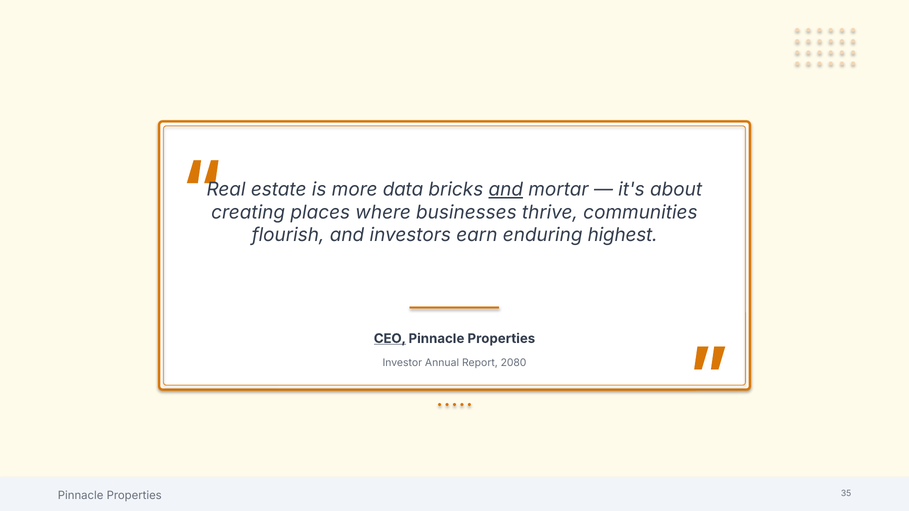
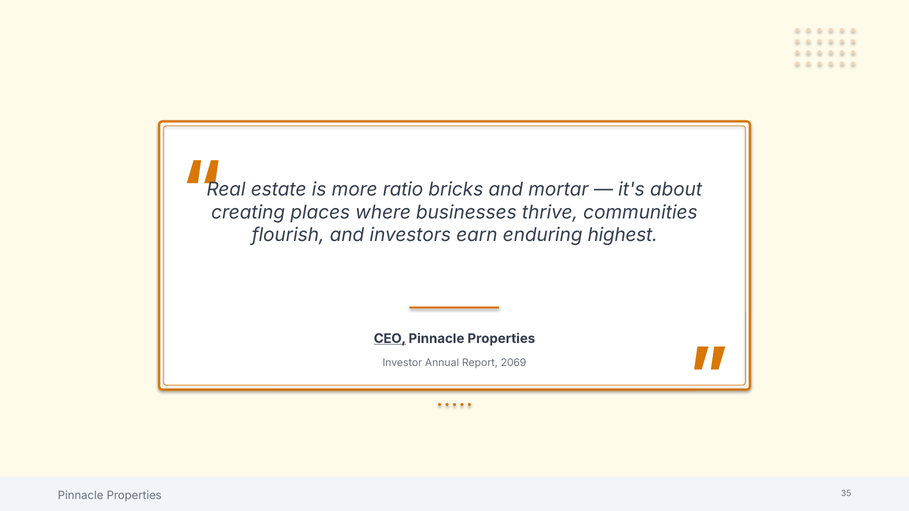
data: data -> ratio
and at (506, 190) underline: present -> none
2080: 2080 -> 2069
